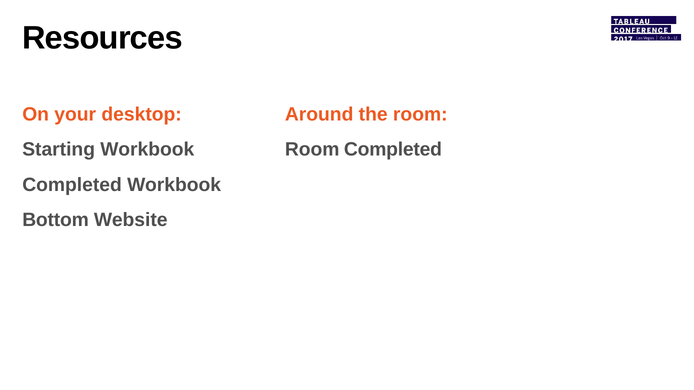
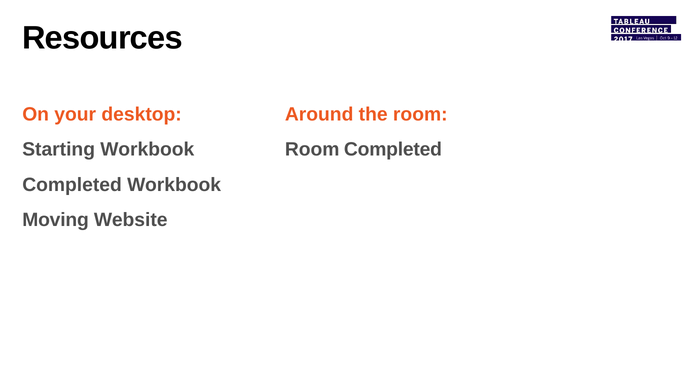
Bottom: Bottom -> Moving
